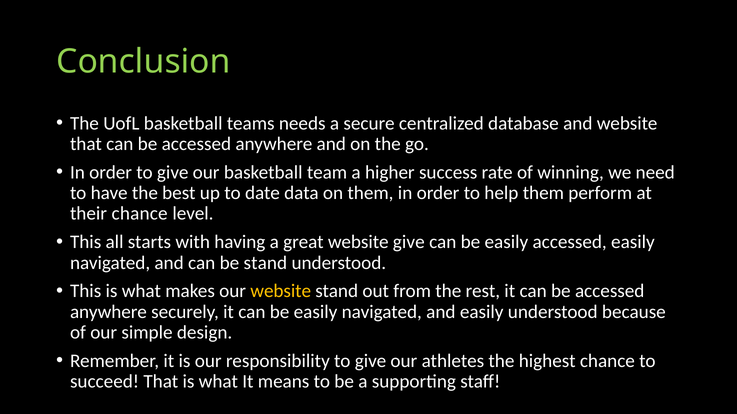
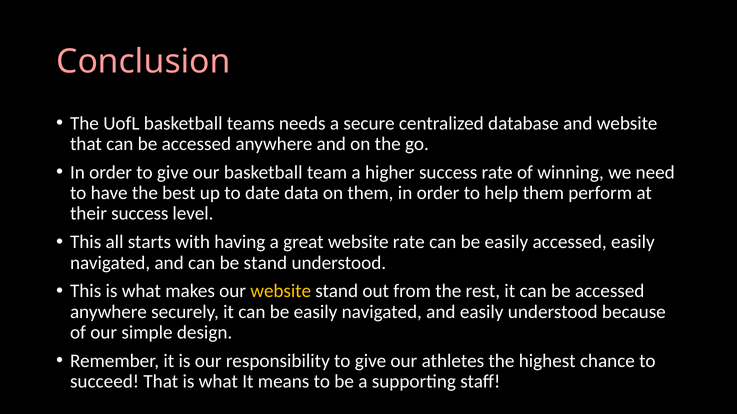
Conclusion colour: light green -> pink
their chance: chance -> success
website give: give -> rate
